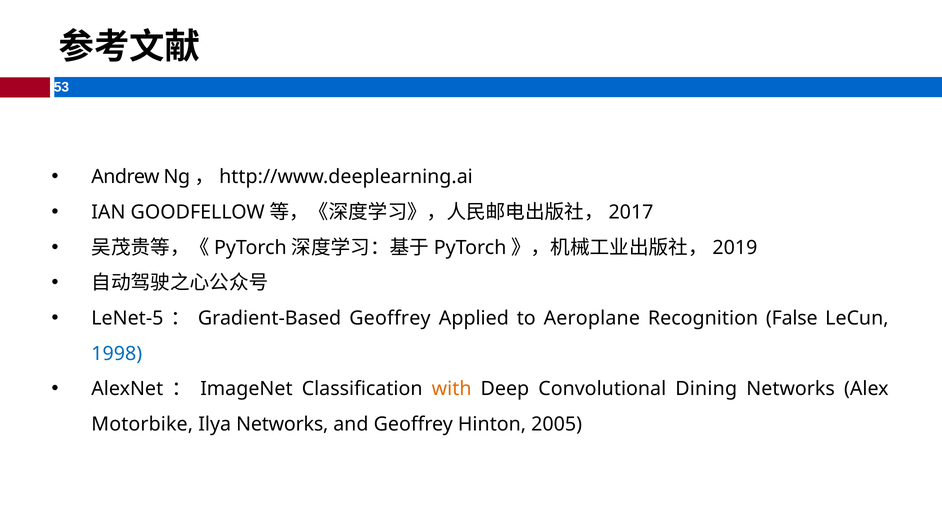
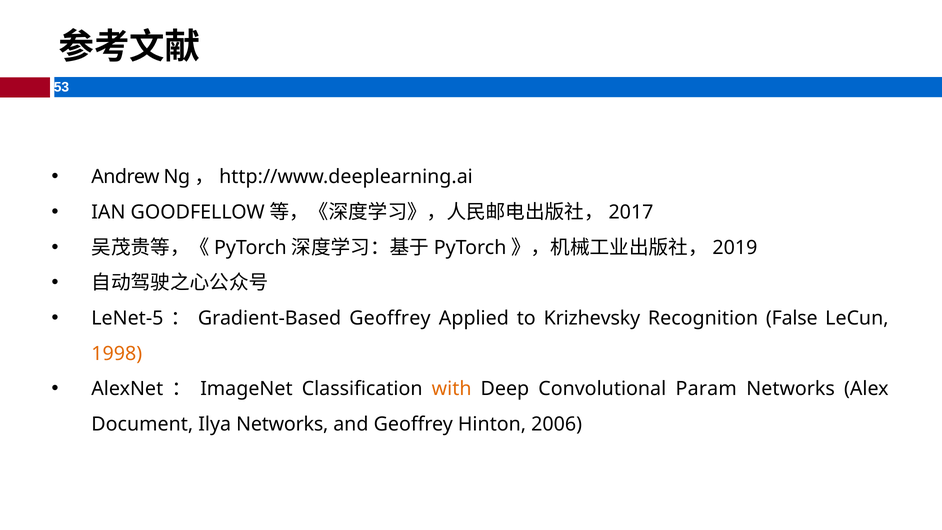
Aeroplane: Aeroplane -> Krizhevsky
1998 colour: blue -> orange
Dining: Dining -> Param
Motorbike: Motorbike -> Document
2005: 2005 -> 2006
